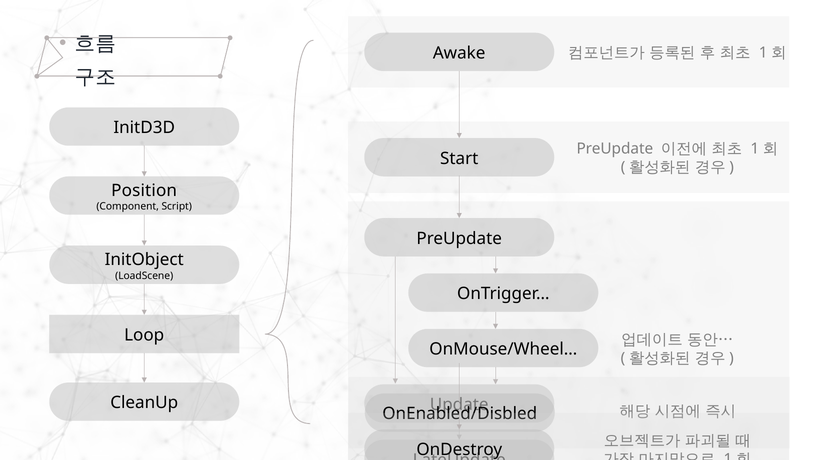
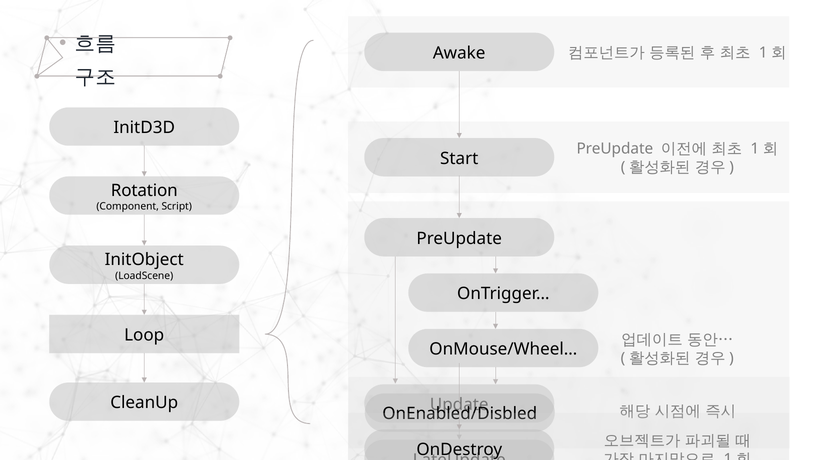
Position: Position -> Rotation
